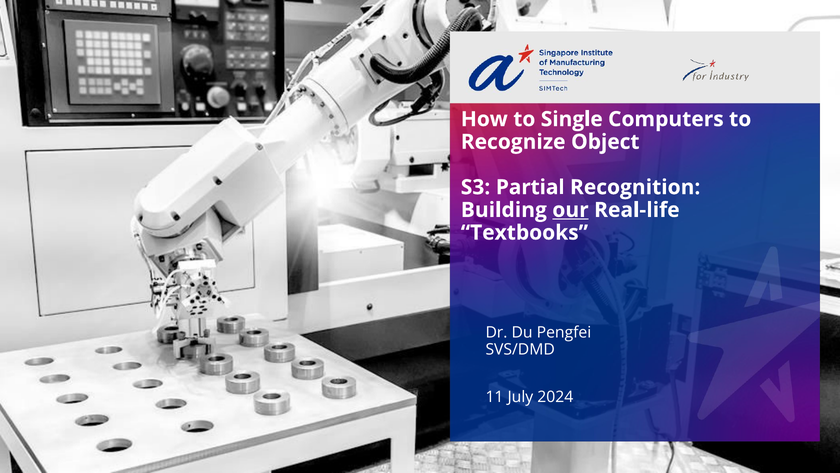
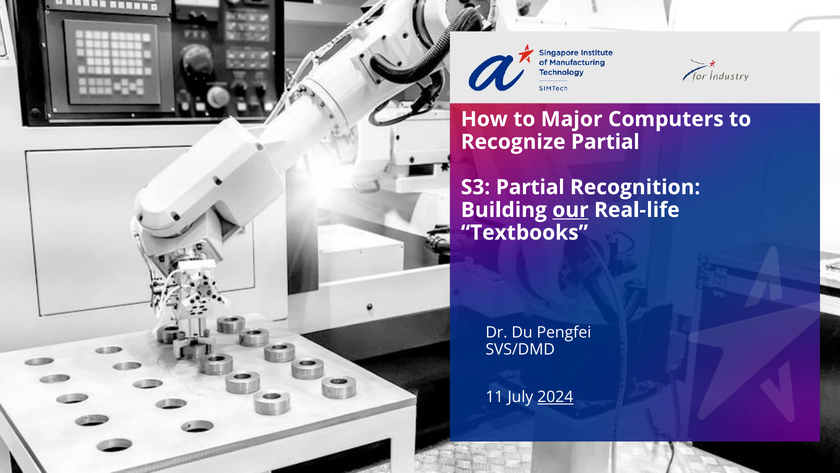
Single: Single -> Major
Recognize Object: Object -> Partial
2024 underline: none -> present
